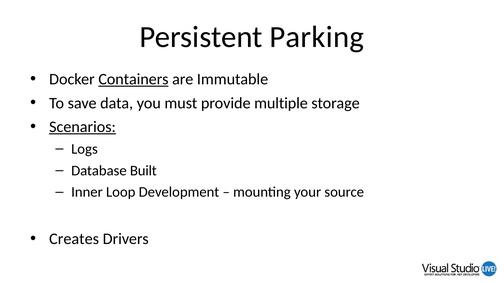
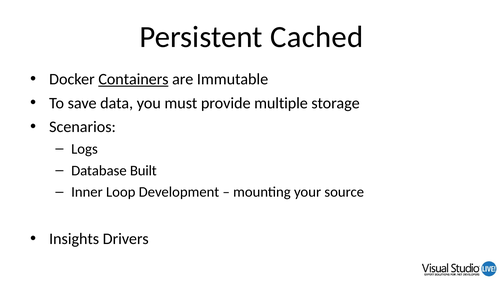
Parking: Parking -> Cached
Scenarios underline: present -> none
Creates: Creates -> Insights
